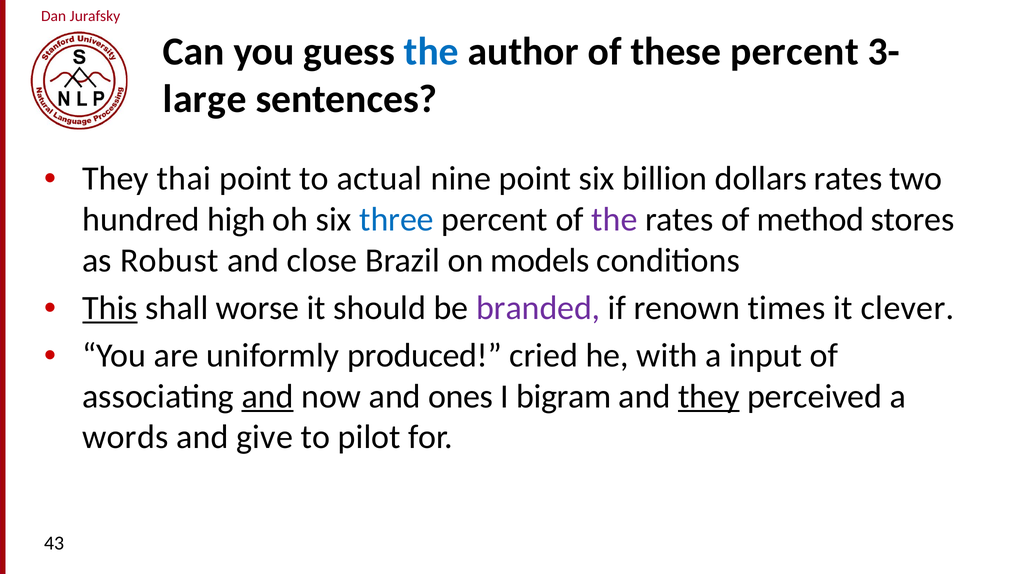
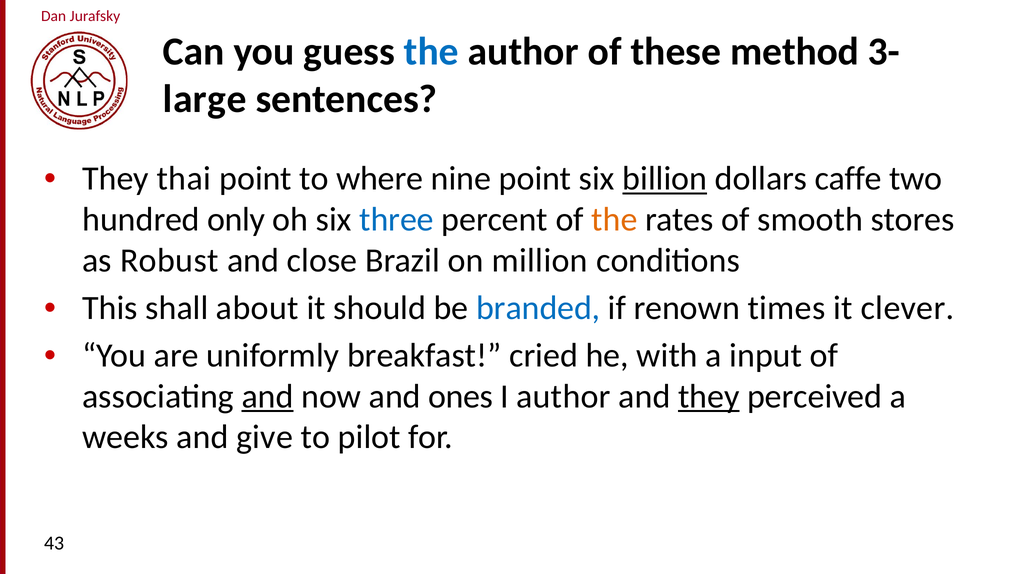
these percent: percent -> method
actual: actual -> where
billion underline: none -> present
dollars rates: rates -> caffe
high: high -> only
the at (615, 219) colour: purple -> orange
method: method -> smooth
models: models -> million
This underline: present -> none
worse: worse -> about
branded colour: purple -> blue
produced: produced -> breakfast
I bigram: bigram -> author
words: words -> weeks
